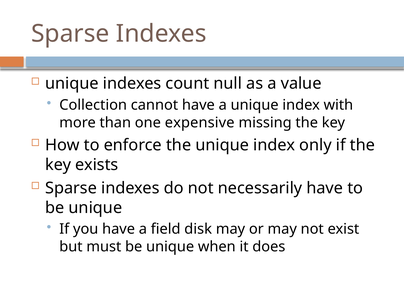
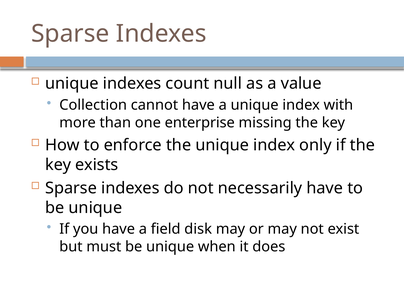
expensive: expensive -> enterprise
